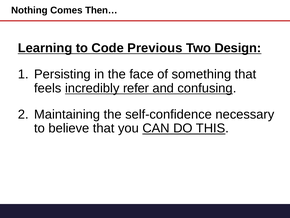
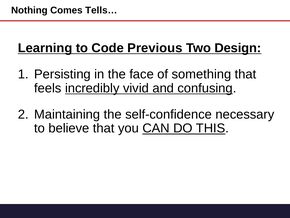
Then…: Then… -> Tells…
refer: refer -> vivid
